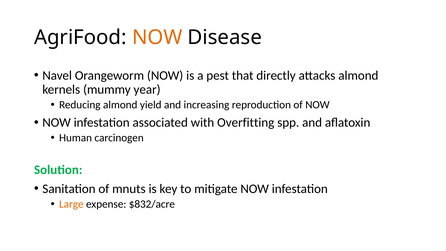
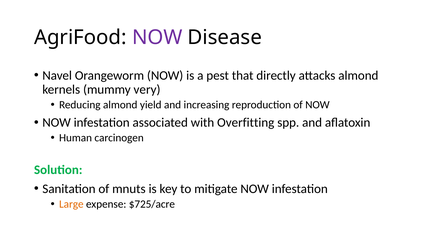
NOW at (157, 37) colour: orange -> purple
year: year -> very
$832/acre: $832/acre -> $725/acre
